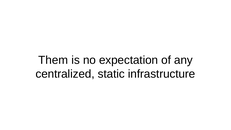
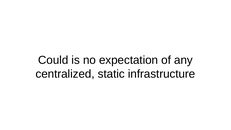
Them: Them -> Could
